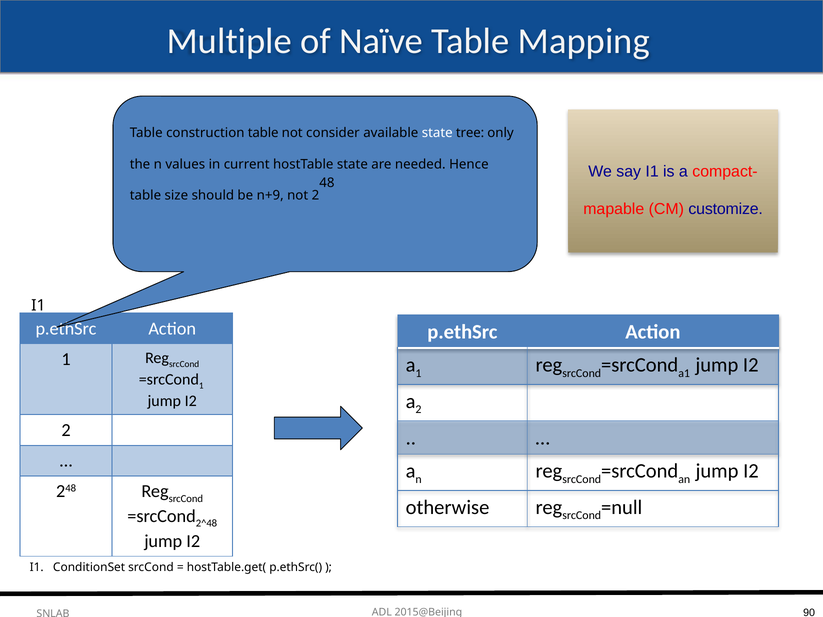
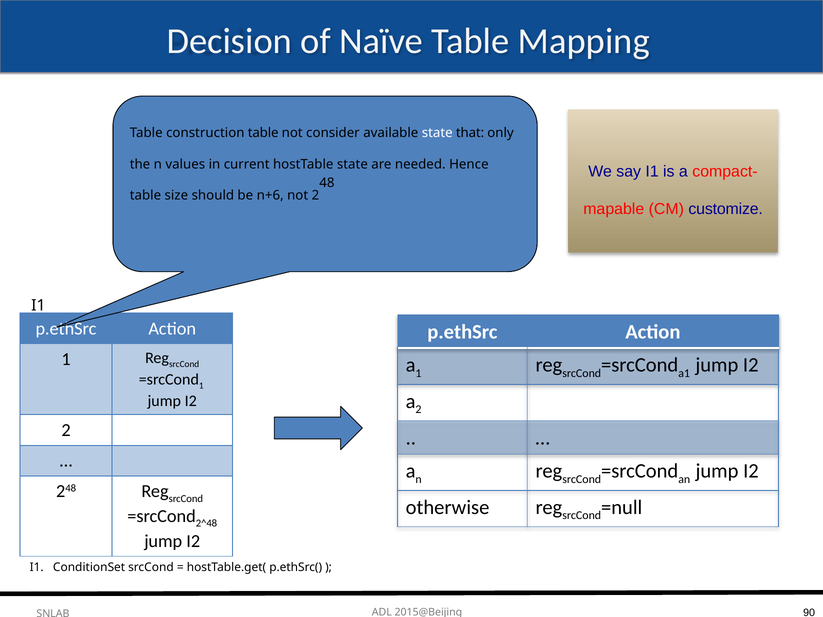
Multiple: Multiple -> Decision
tree: tree -> that
n+9: n+9 -> n+6
